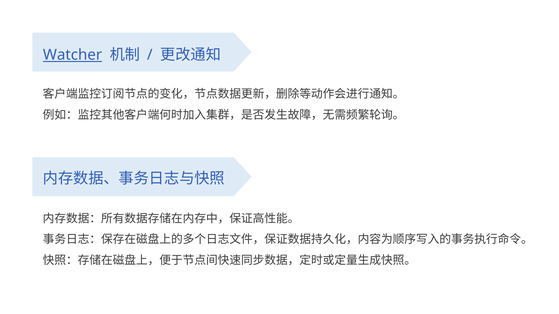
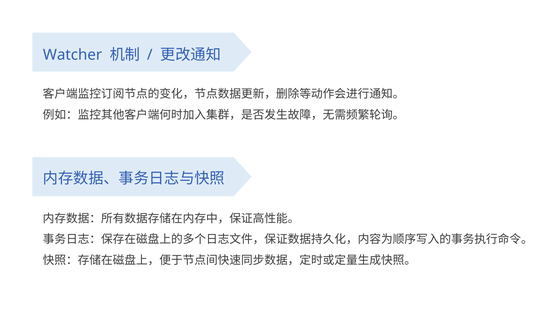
Watcher underline: present -> none
